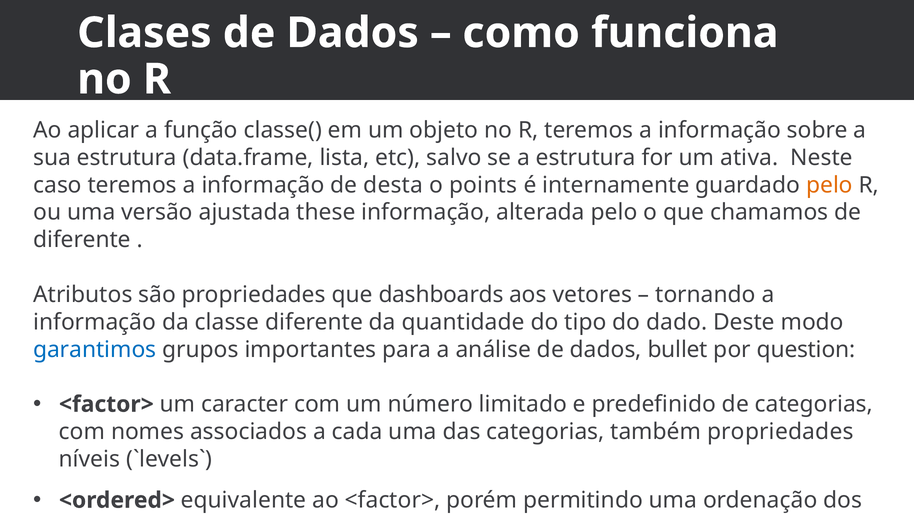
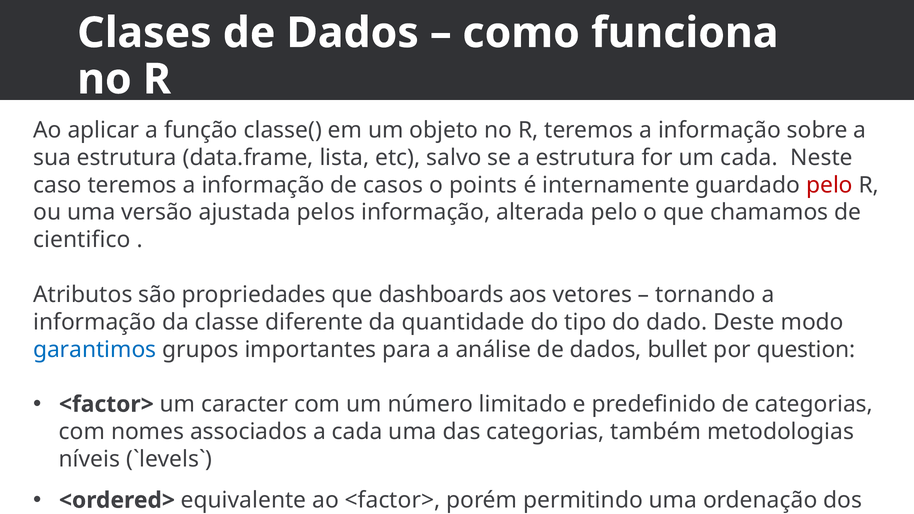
um ativa: ativa -> cada
desta: desta -> casos
pelo at (829, 185) colour: orange -> red
these: these -> pelos
diferente at (82, 240): diferente -> cientifico
também propriedades: propriedades -> metodologias
